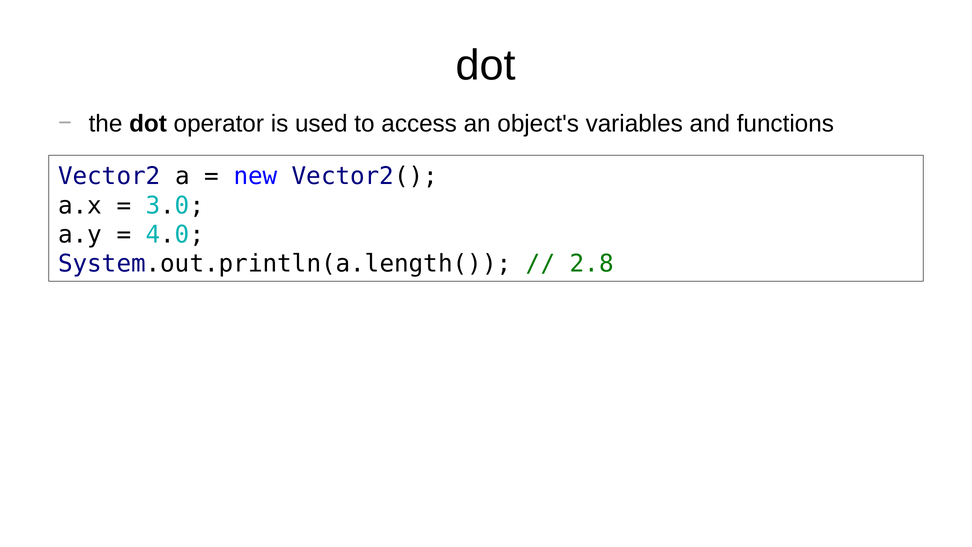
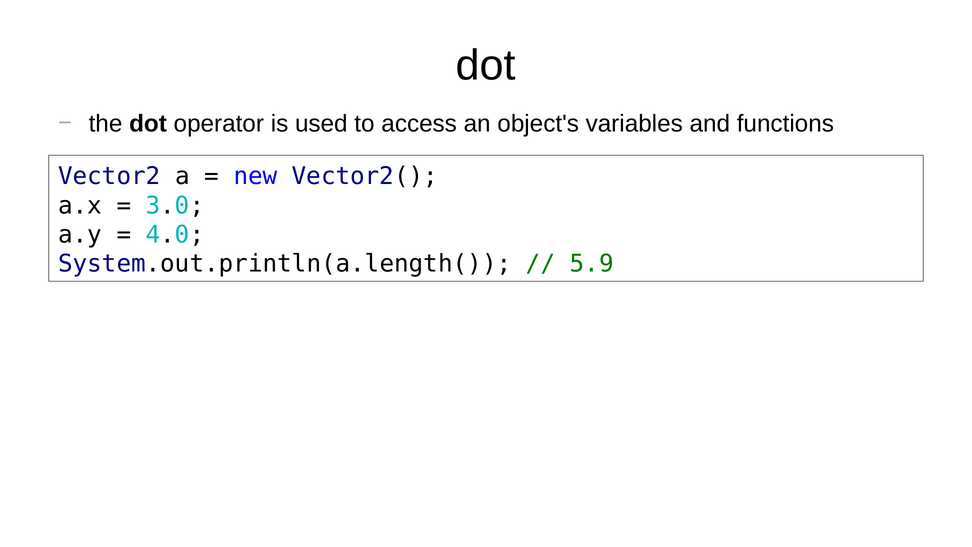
2.8: 2.8 -> 5.9
